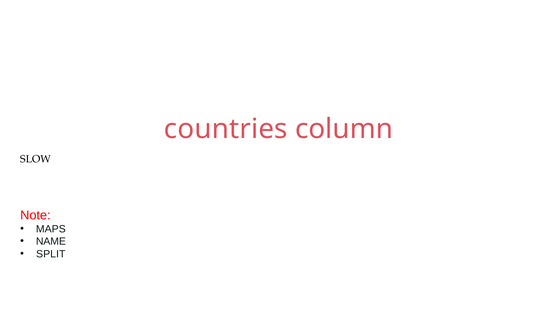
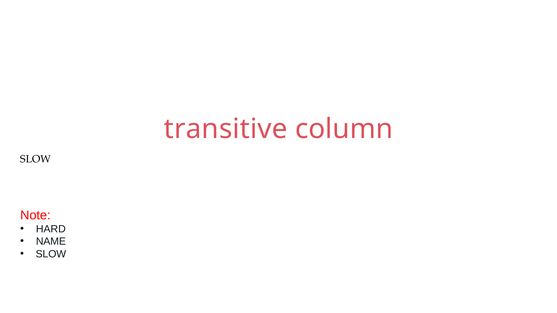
countries: countries -> transitive
MAPS: MAPS -> HARD
SPLIT at (51, 254): SPLIT -> SLOW
